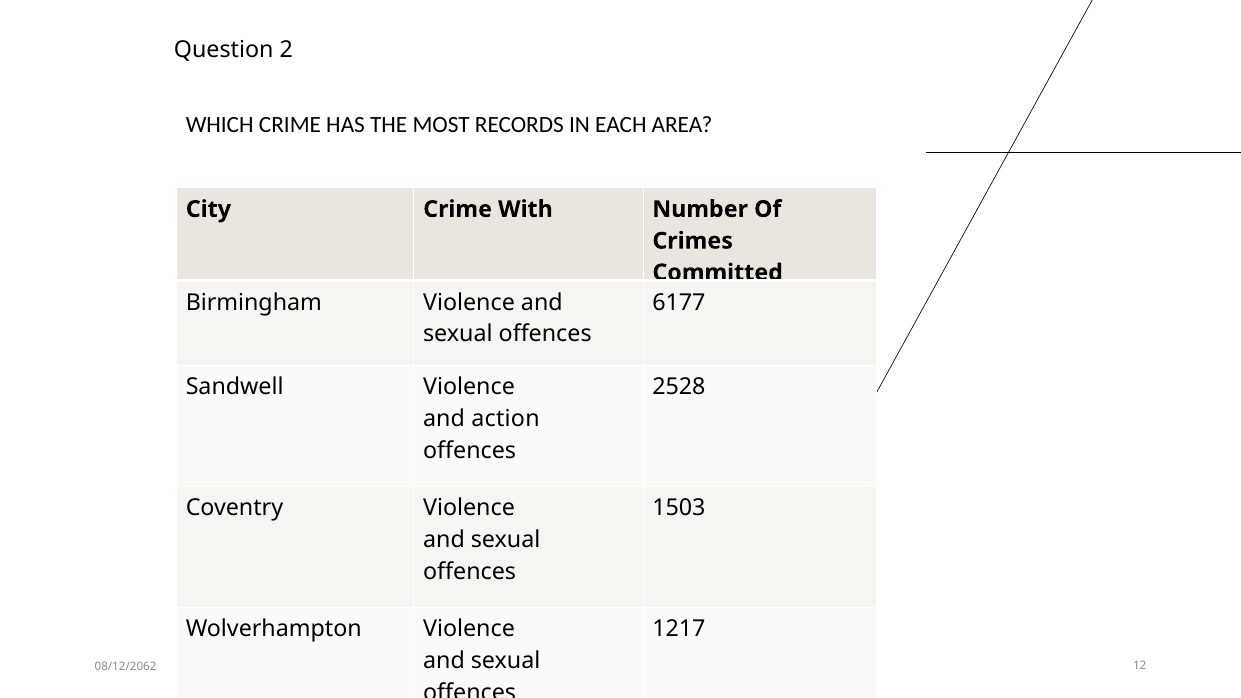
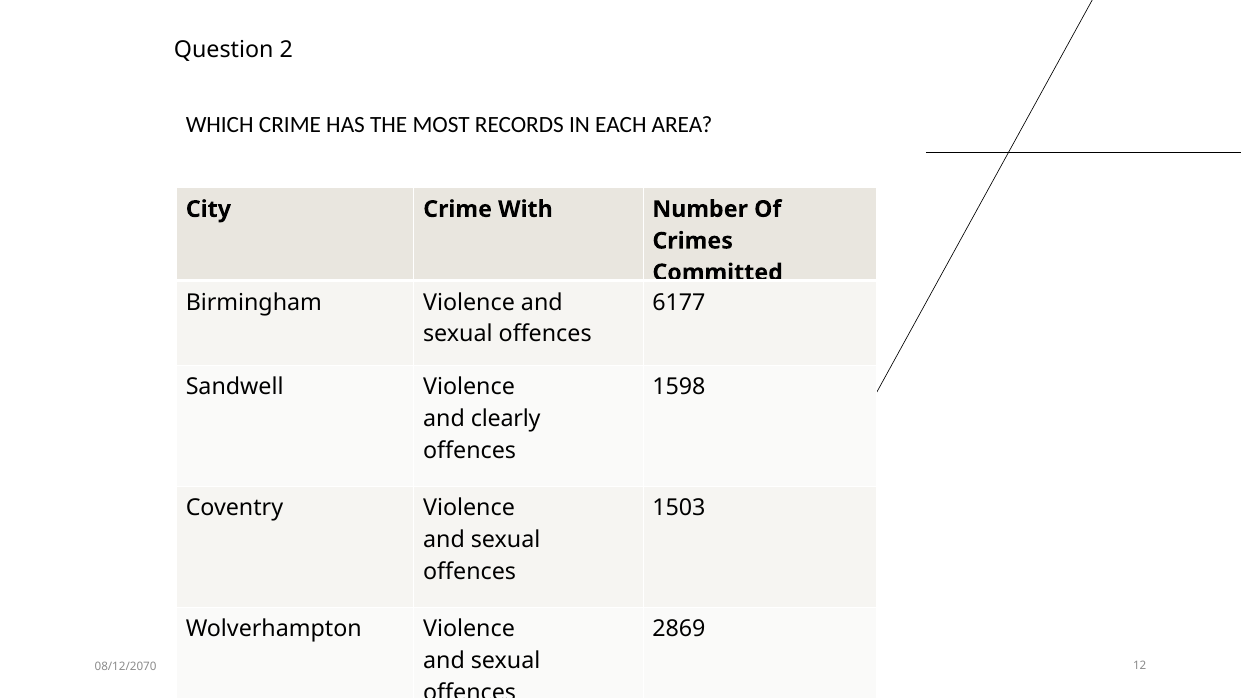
2528: 2528 -> 1598
action: action -> clearly
1217: 1217 -> 2869
08/12/2062: 08/12/2062 -> 08/12/2070
